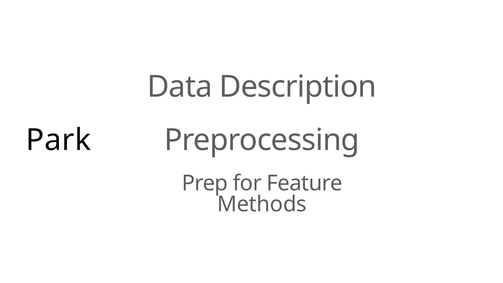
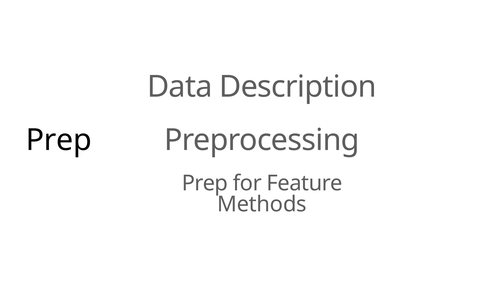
Park at (58, 140): Park -> Prep
